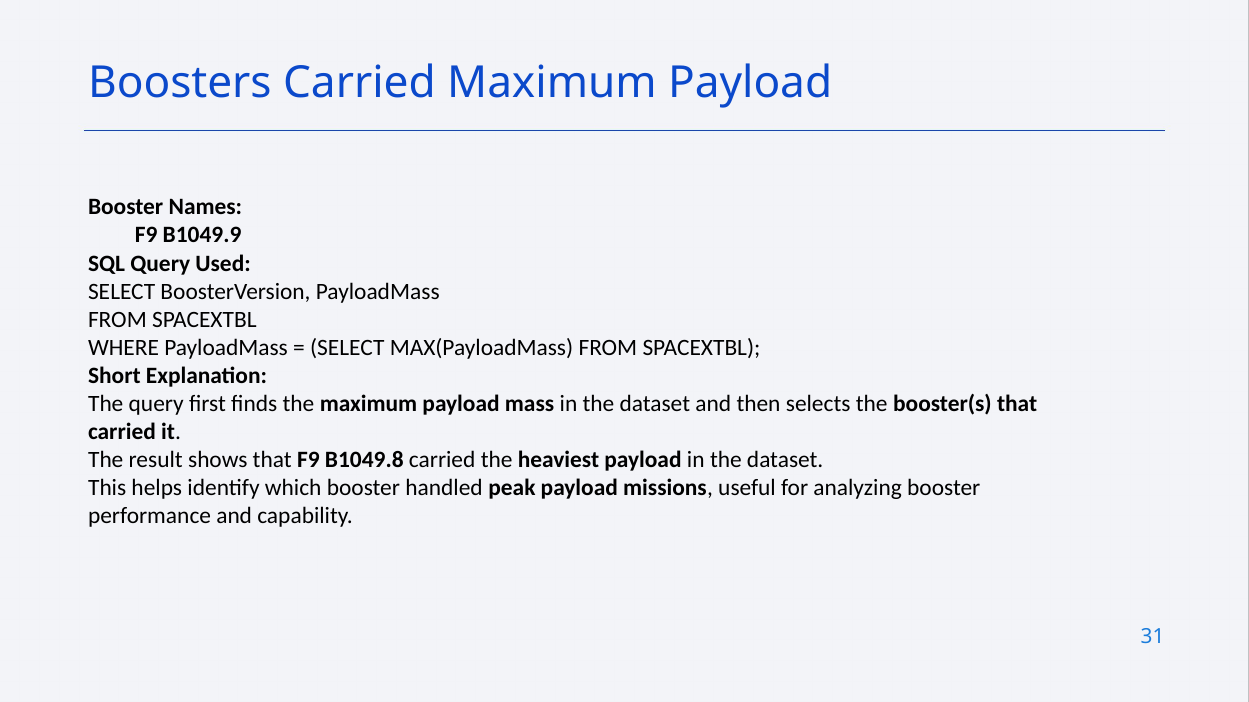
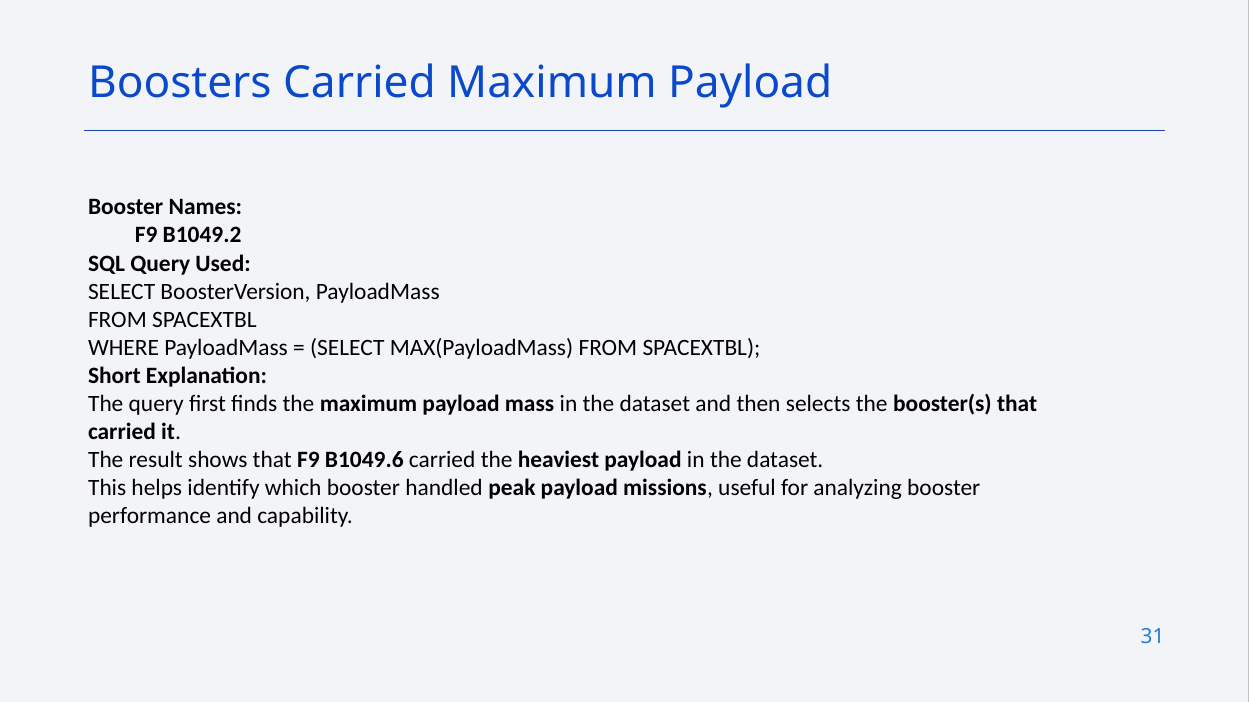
B1049.9: B1049.9 -> B1049.2
B1049.8: B1049.8 -> B1049.6
